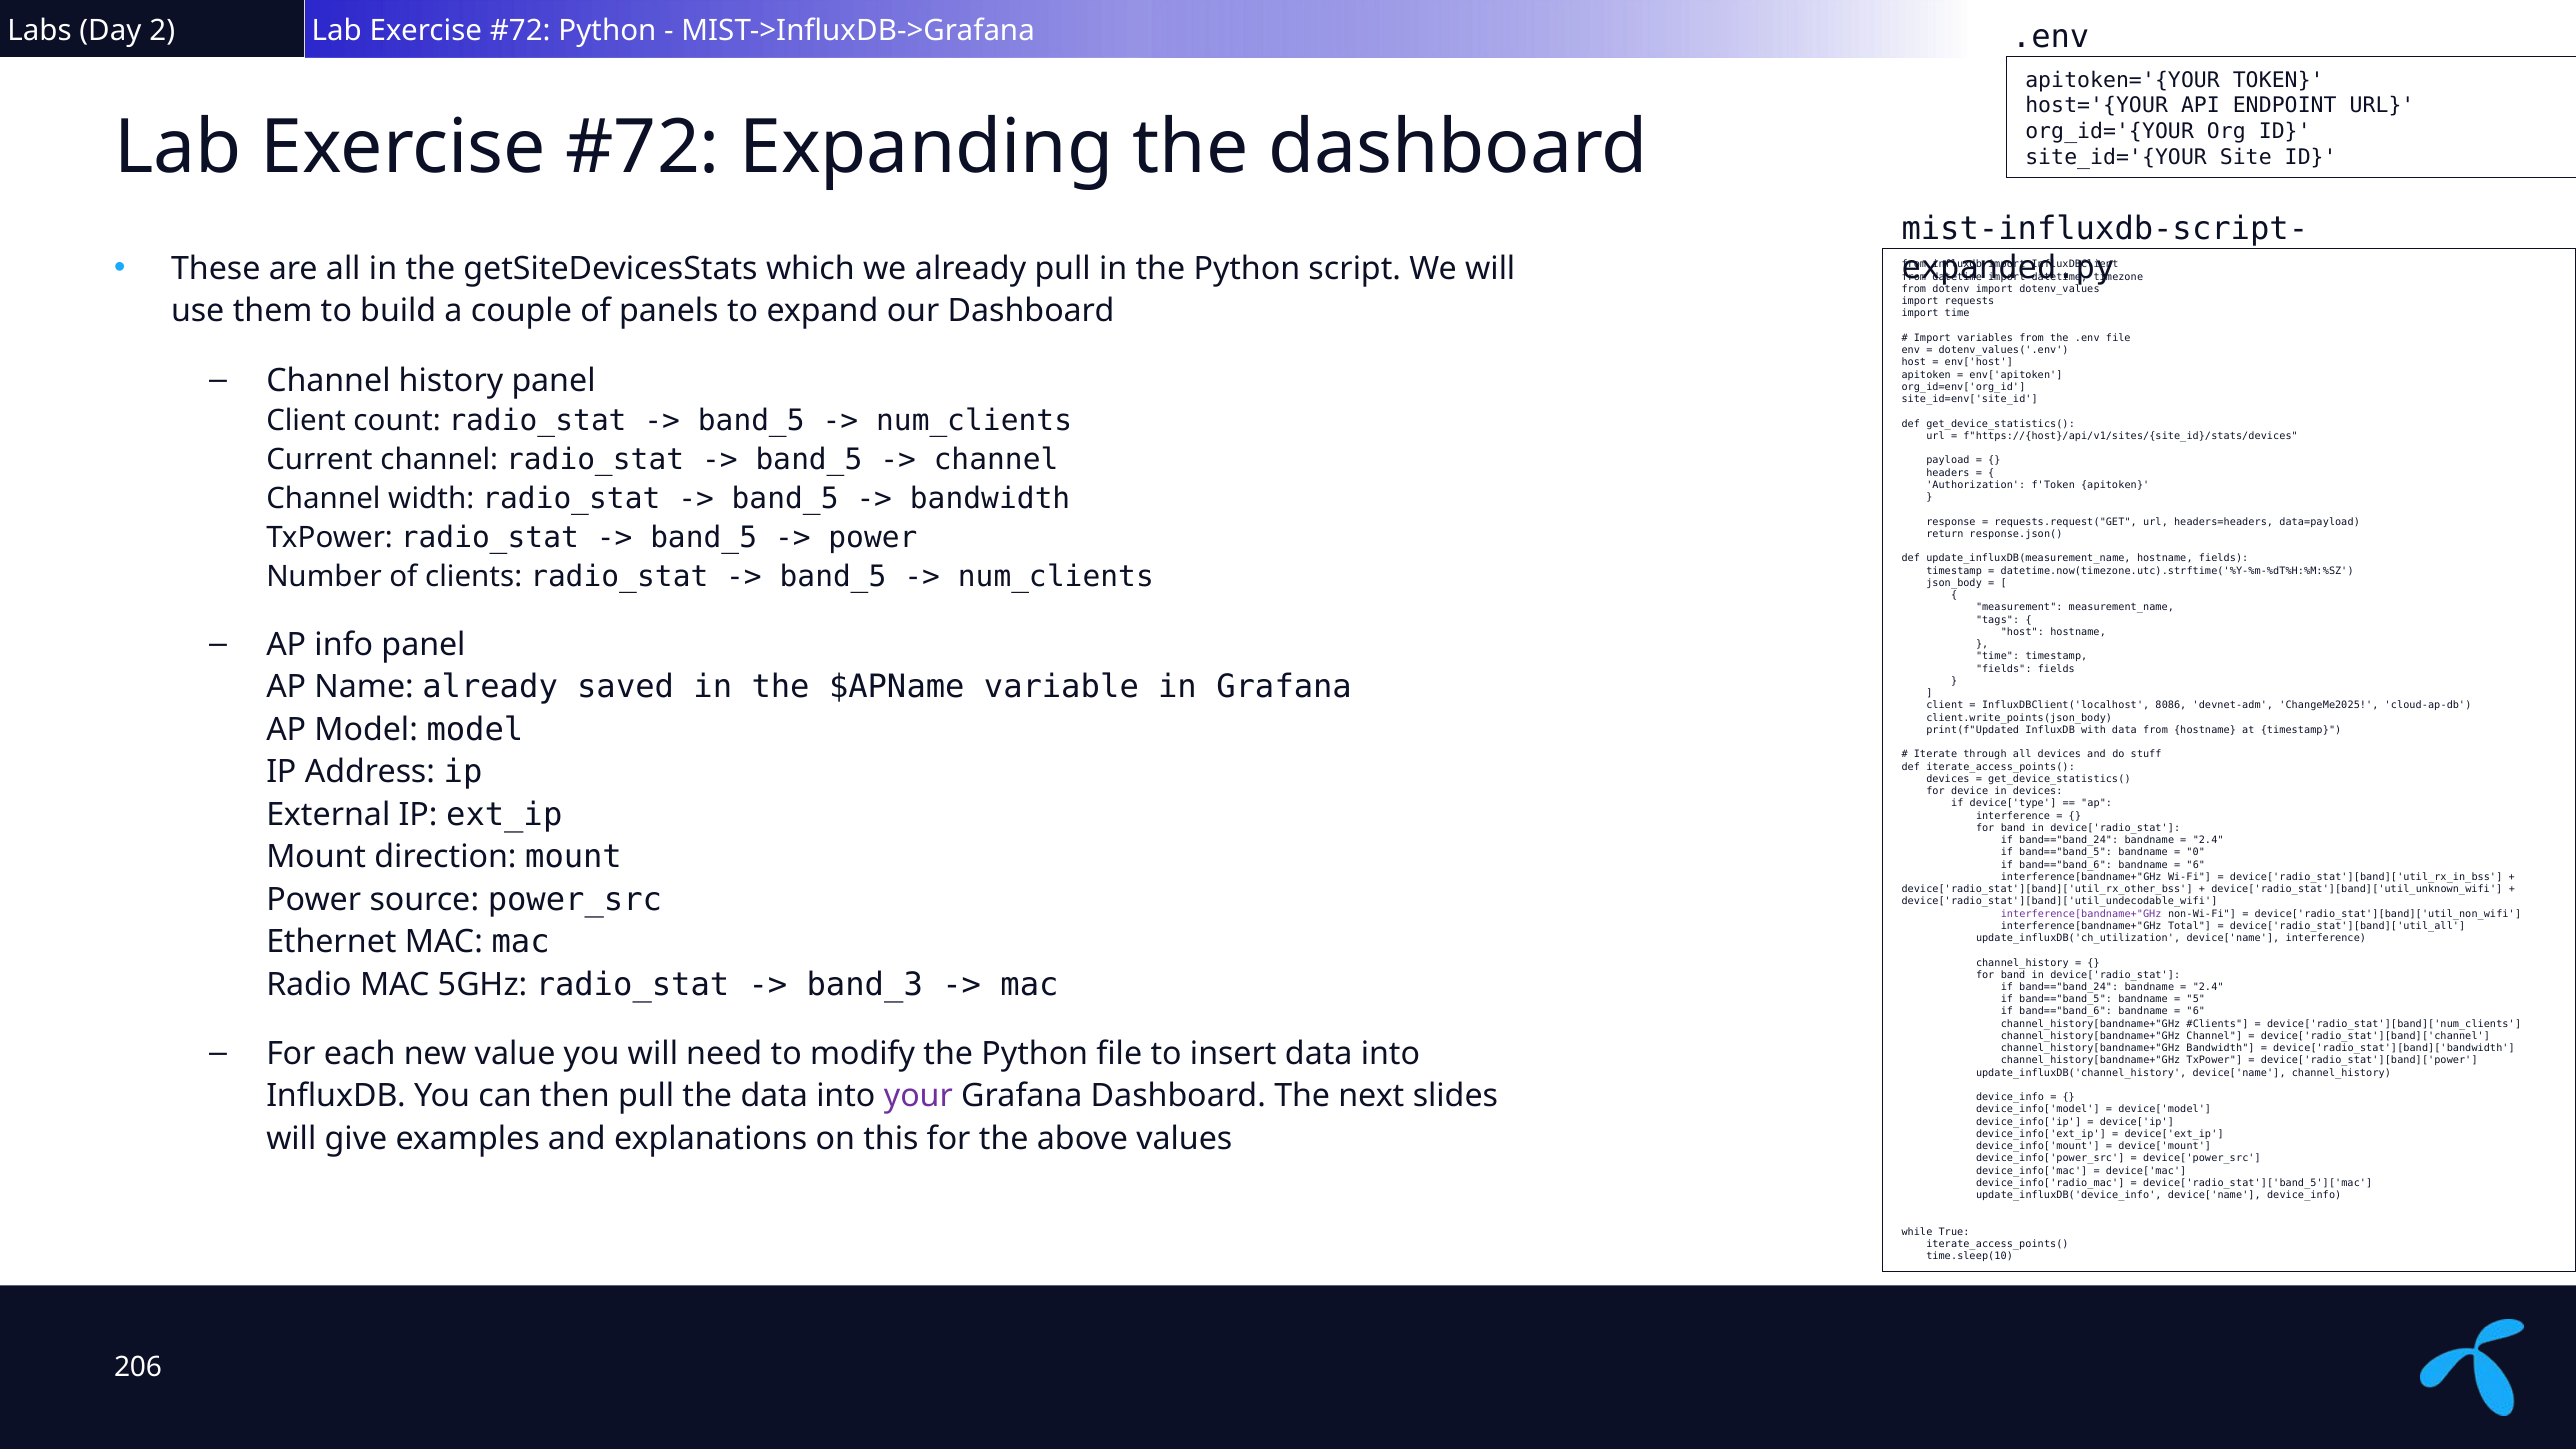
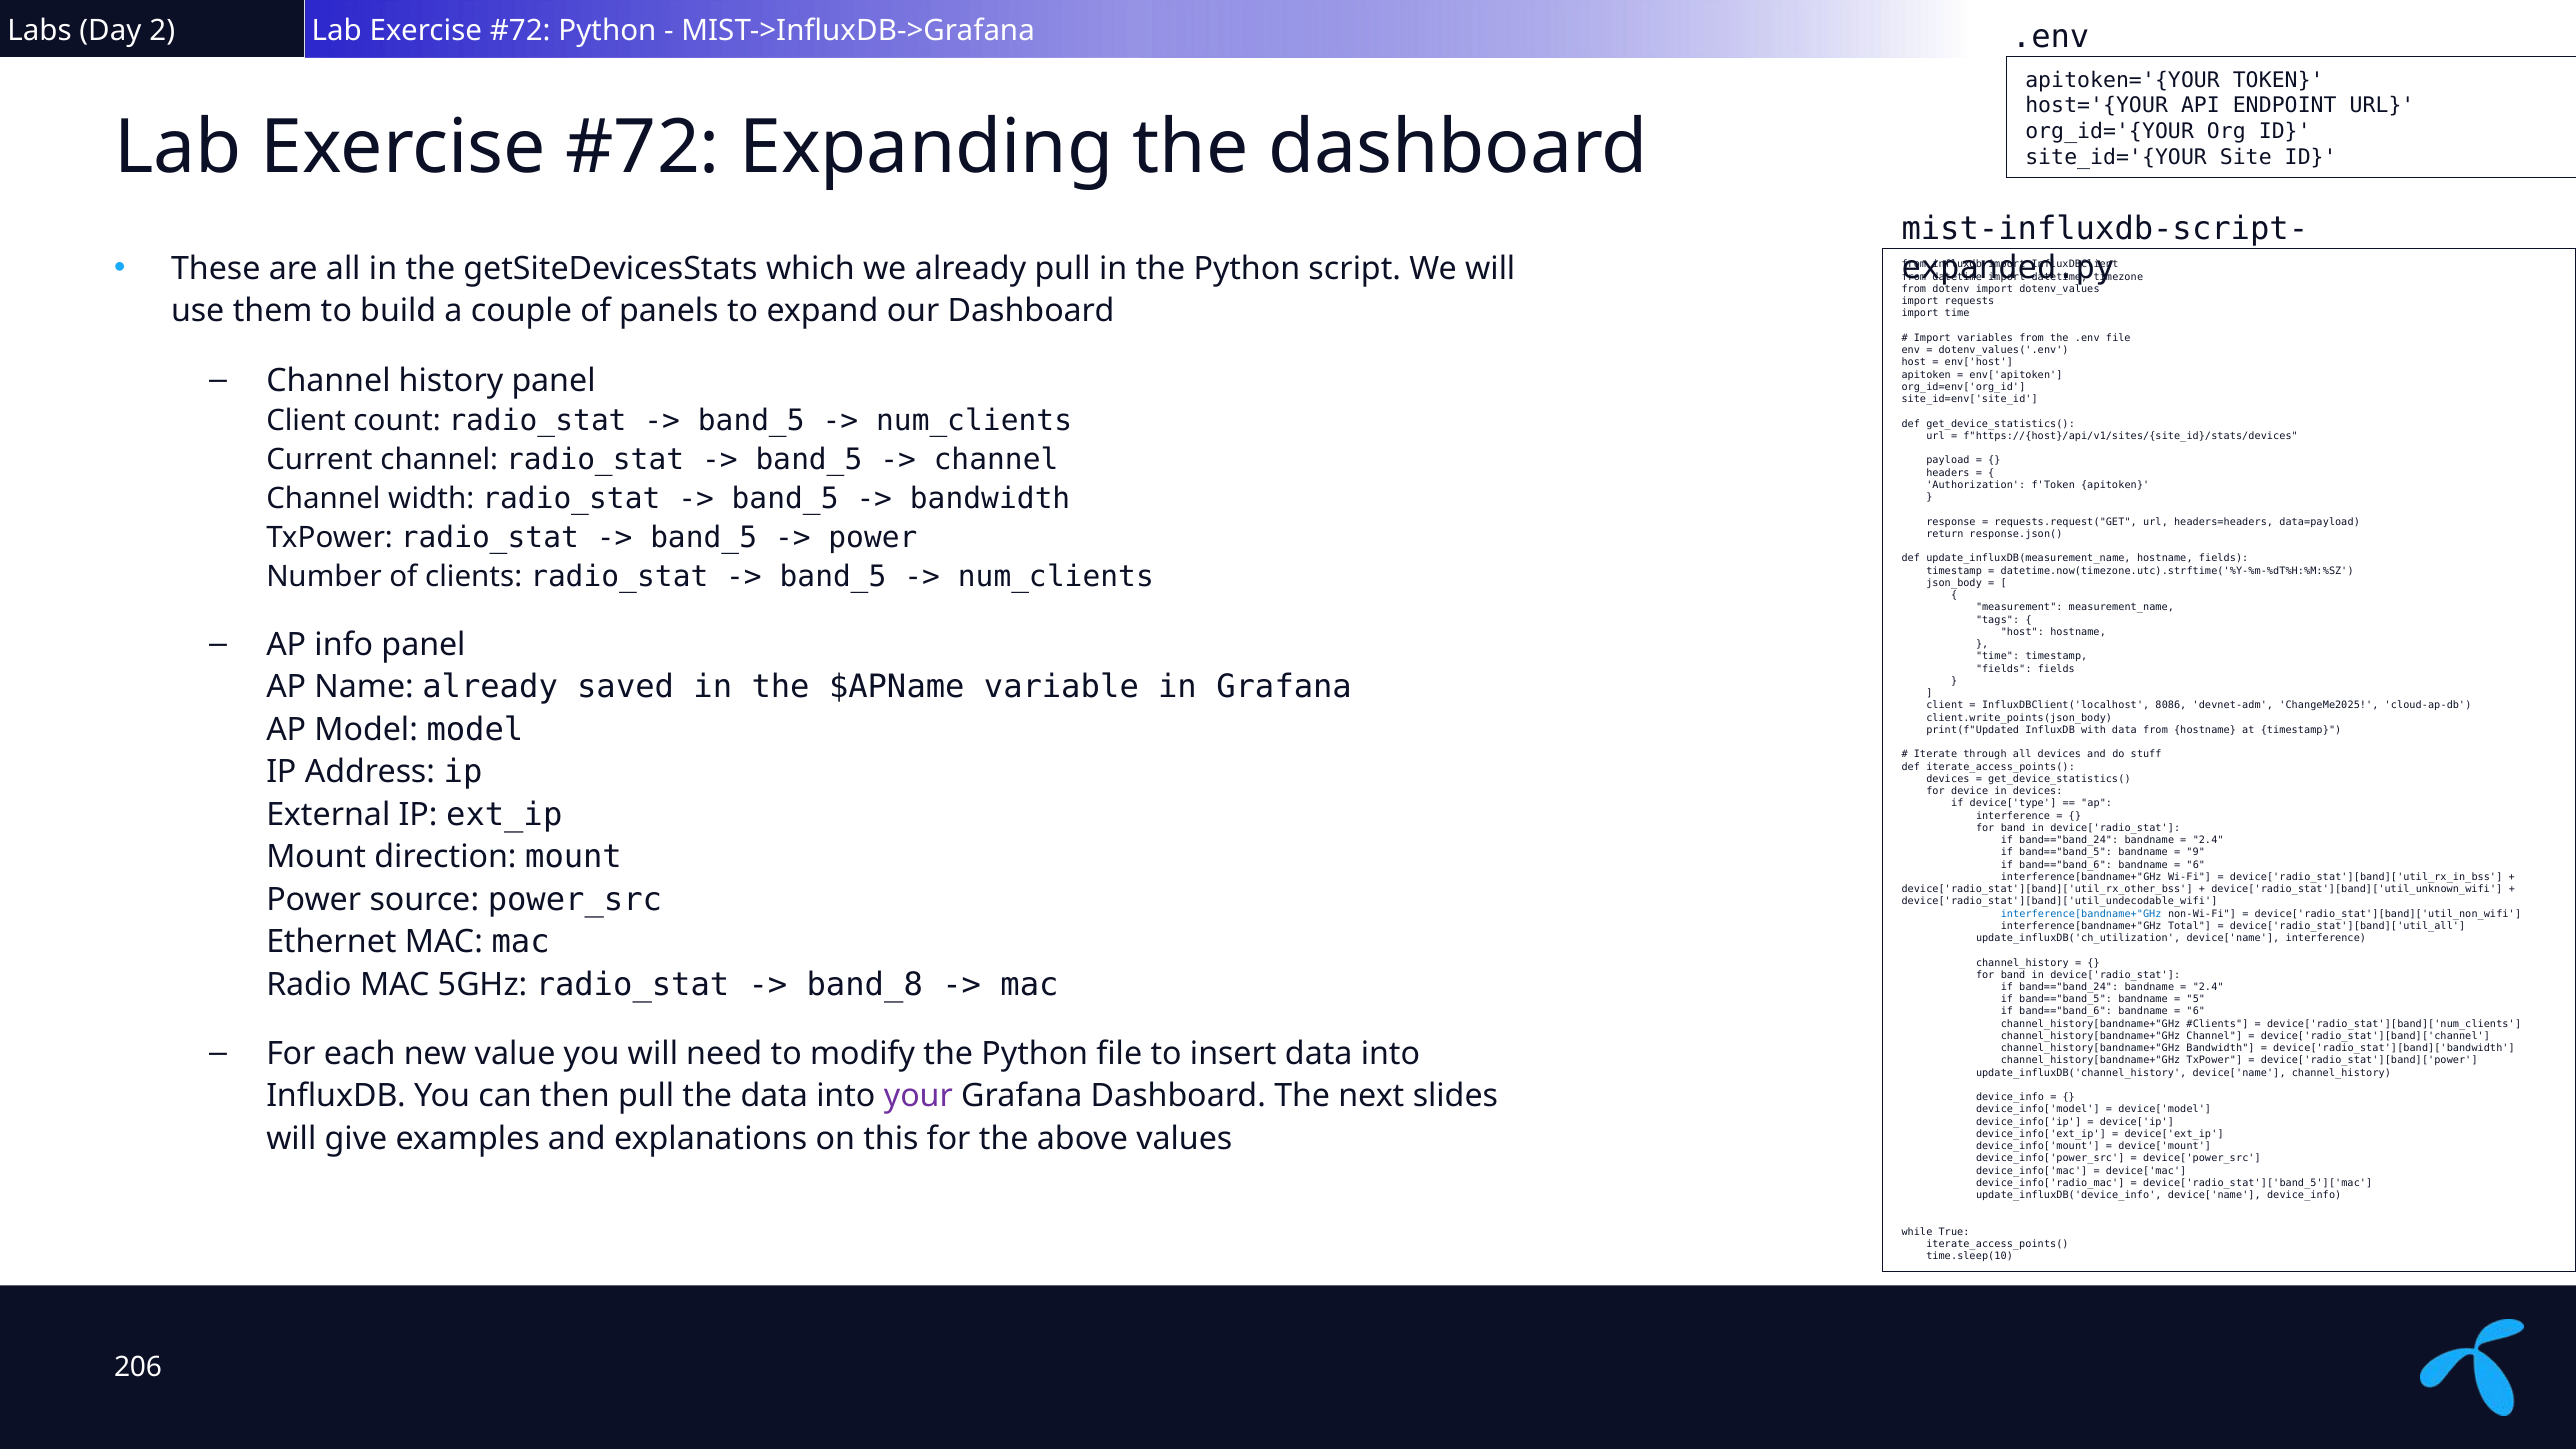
0: 0 -> 9
interference[bandname+"GHz at (2081, 914) colour: purple -> blue
band_3: band_3 -> band_8
